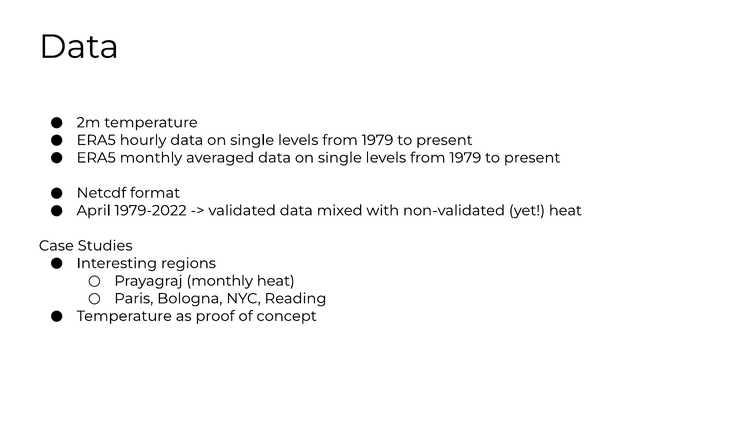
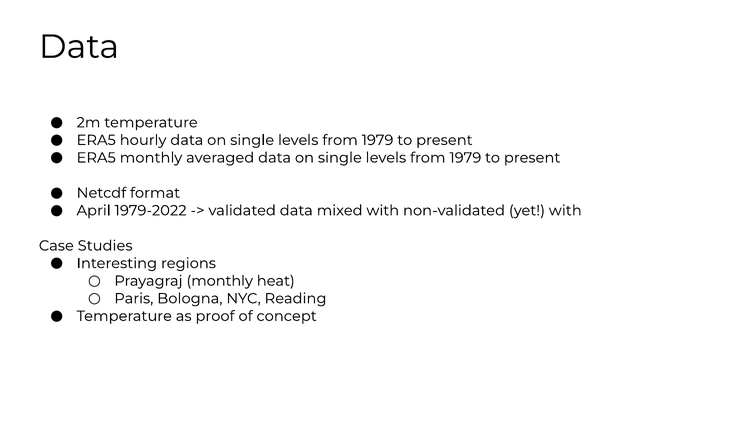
yet heat: heat -> with
